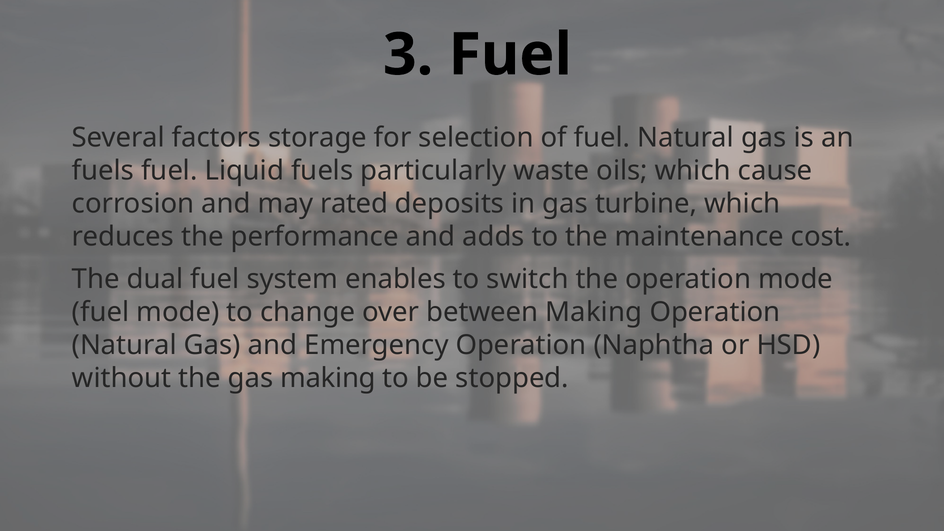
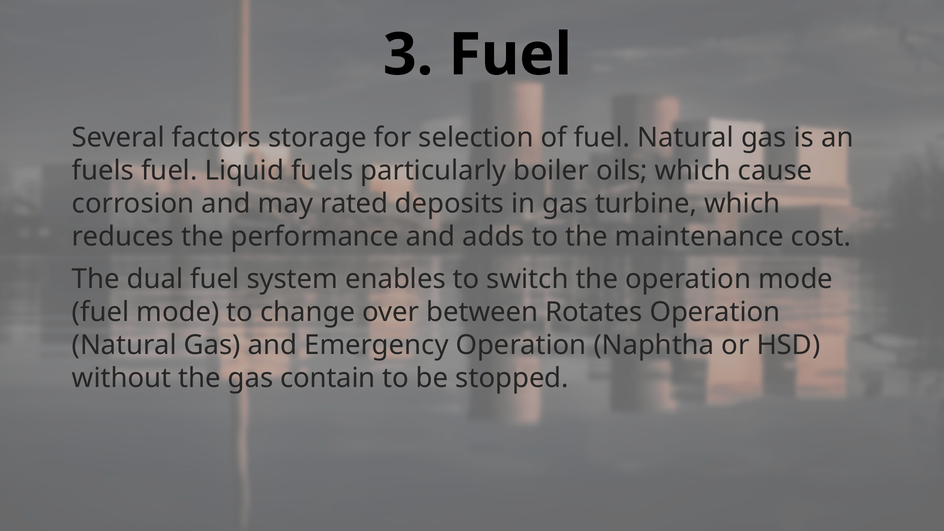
waste: waste -> boiler
between Making: Making -> Rotates
gas making: making -> contain
